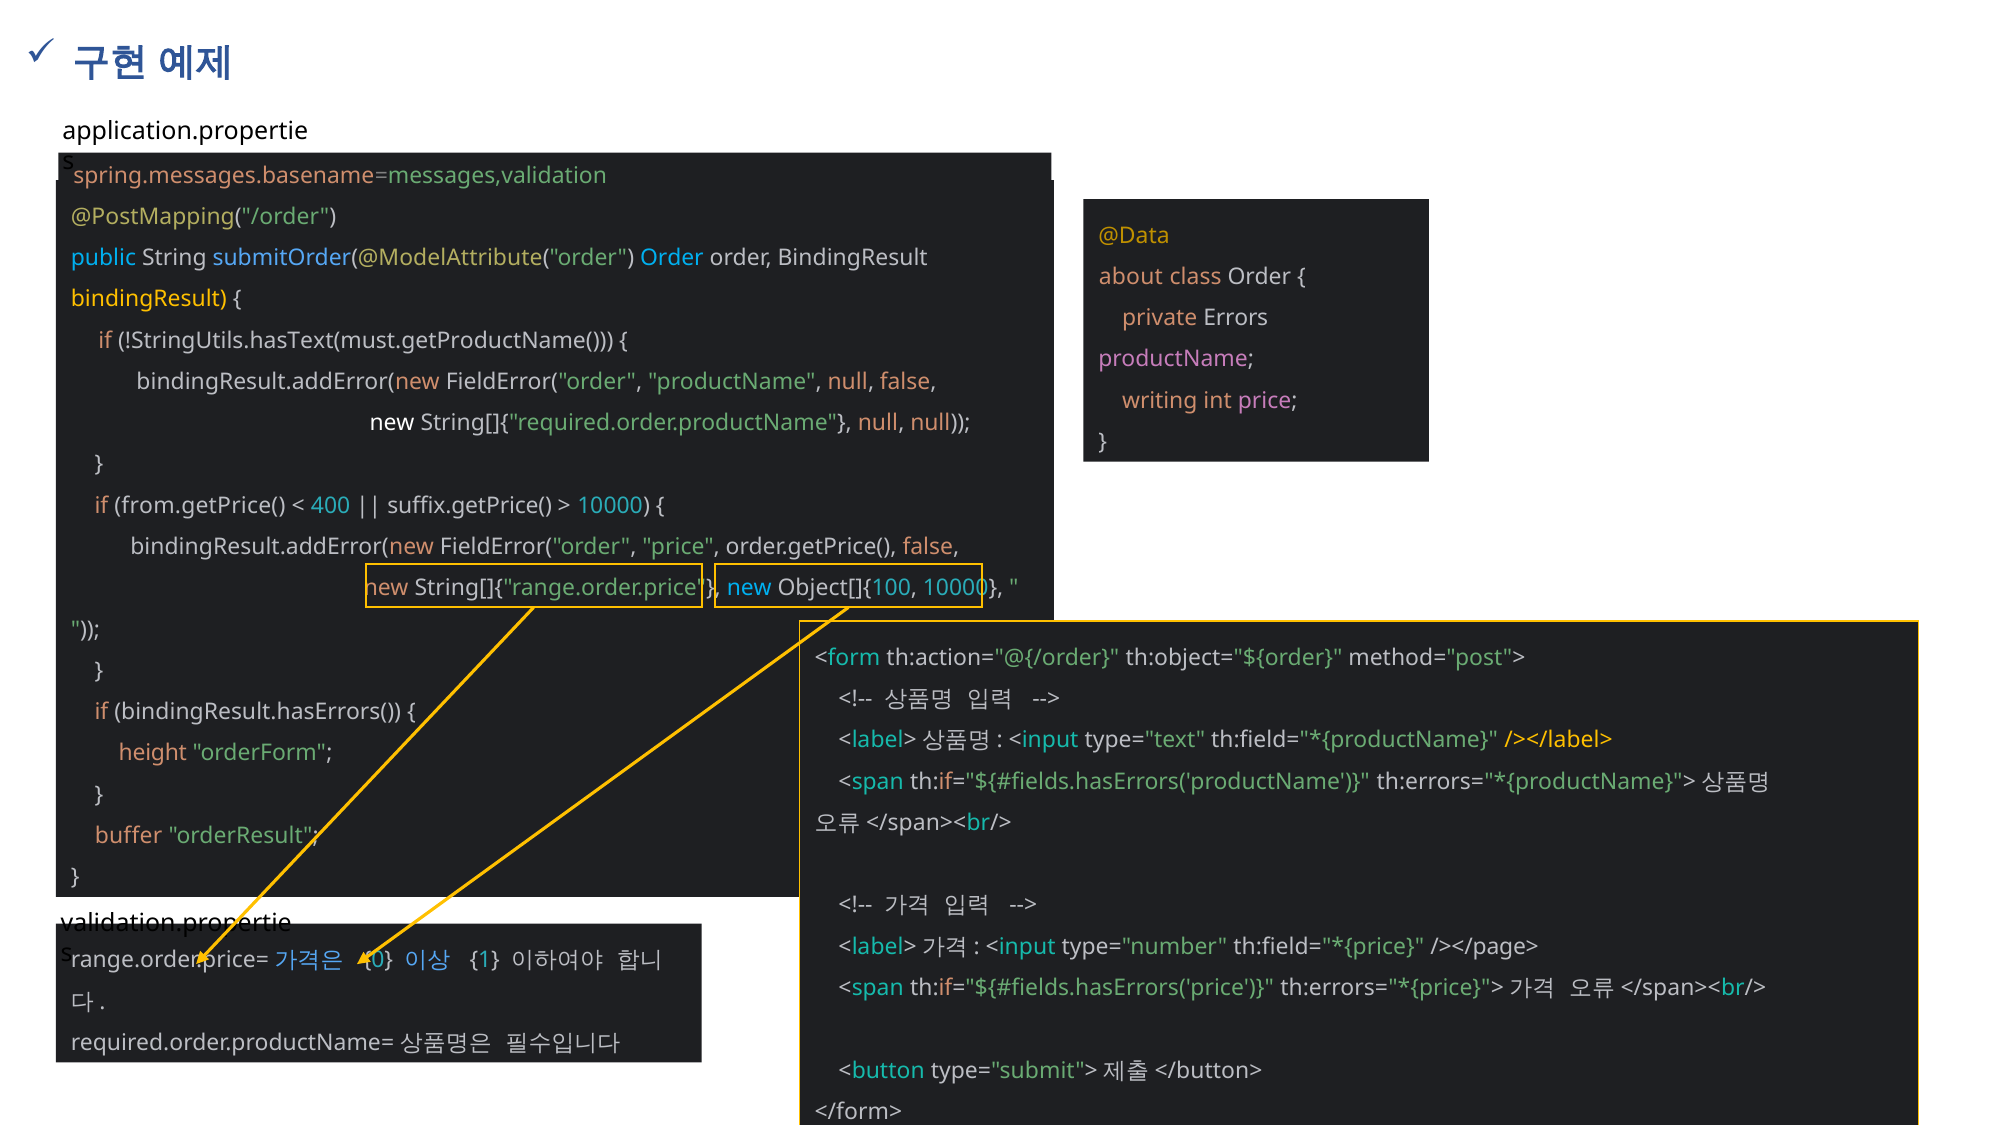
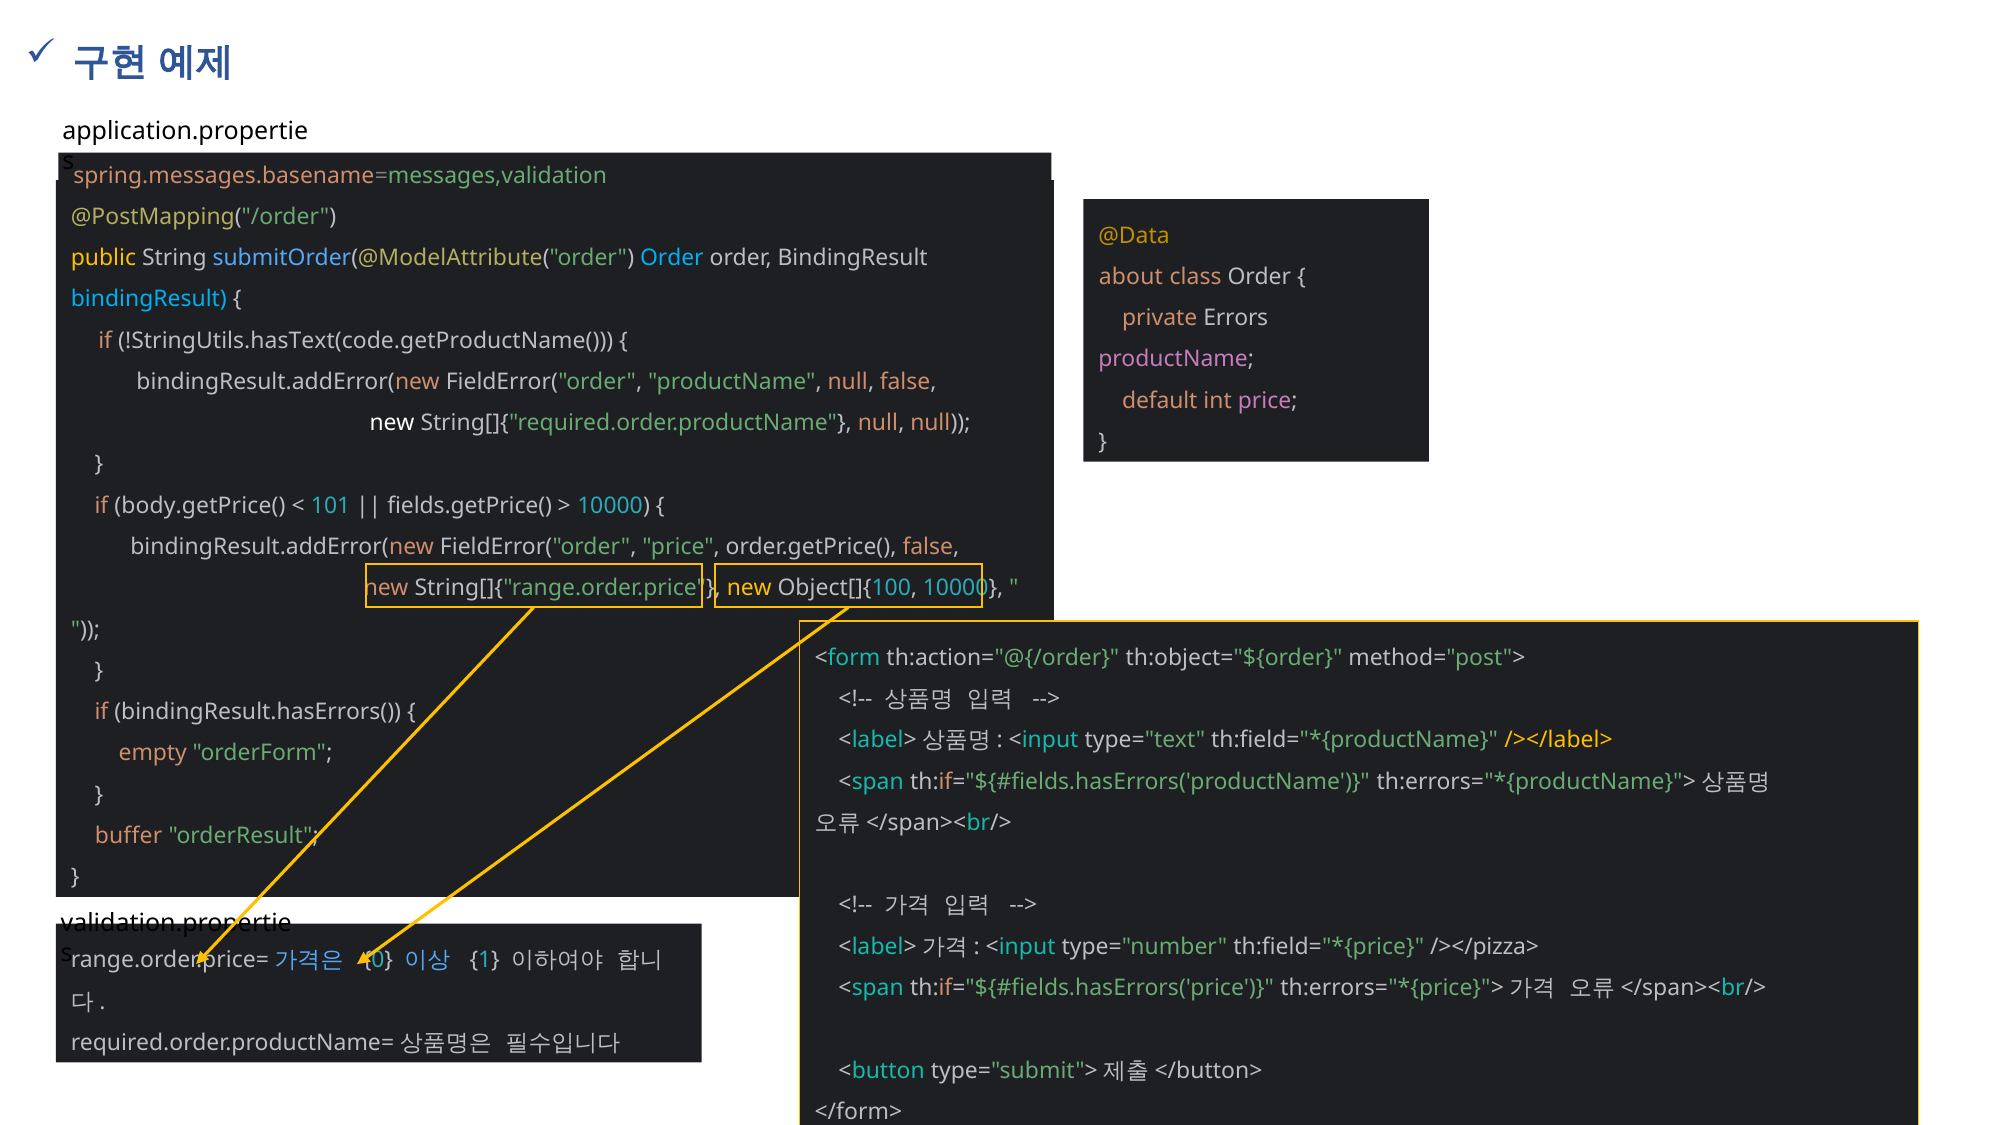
public colour: light blue -> yellow
bindingResult at (149, 299) colour: yellow -> light blue
!StringUtils.hasText(must.getProductName(: !StringUtils.hasText(must.getProductName( -> !StringUtils.hasText(code.getProductName(
writing: writing -> default
from.getPrice(: from.getPrice( -> body.getPrice(
400: 400 -> 101
suffix.getPrice(: suffix.getPrice( -> fields.getPrice(
new at (749, 589) colour: light blue -> yellow
height: height -> empty
/></page>: /></page> -> /></pizza>
